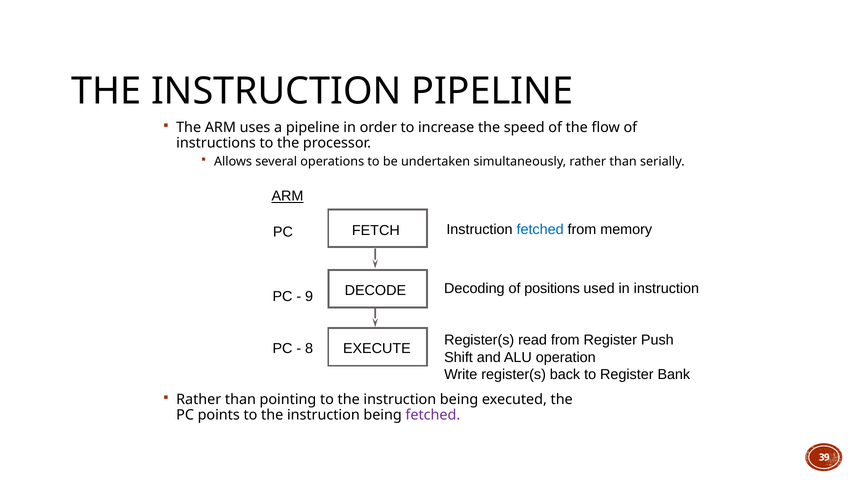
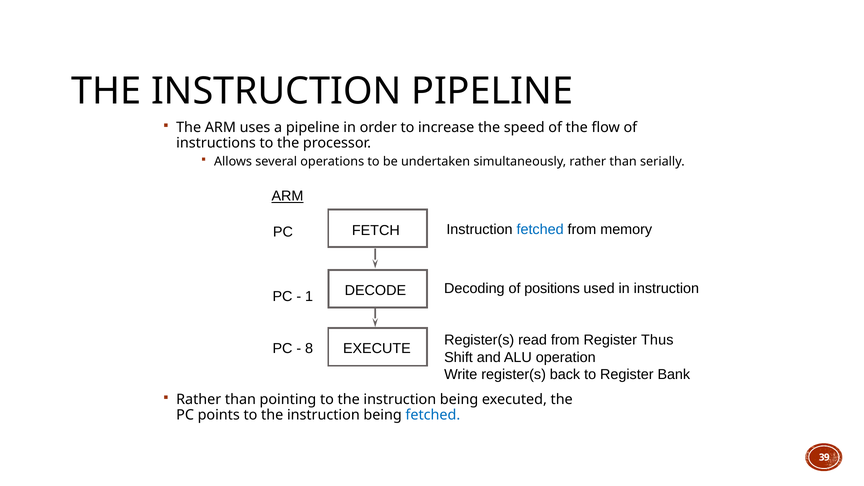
9: 9 -> 1
Push: Push -> Thus
fetched at (433, 415) colour: purple -> blue
